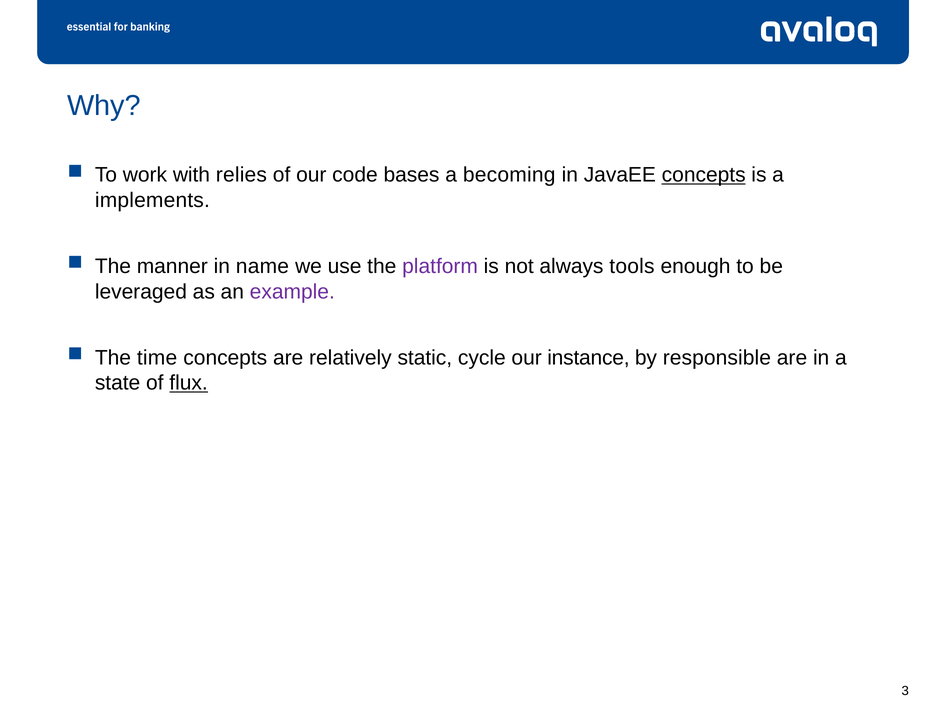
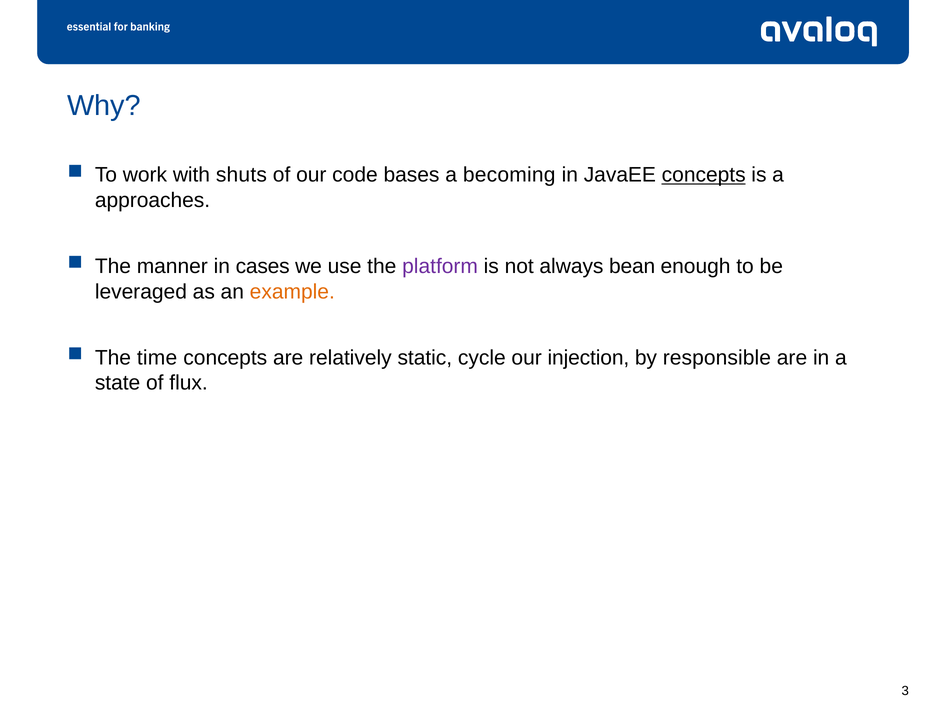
relies: relies -> shuts
implements: implements -> approaches
name: name -> cases
tools: tools -> bean
example colour: purple -> orange
instance: instance -> injection
flux underline: present -> none
